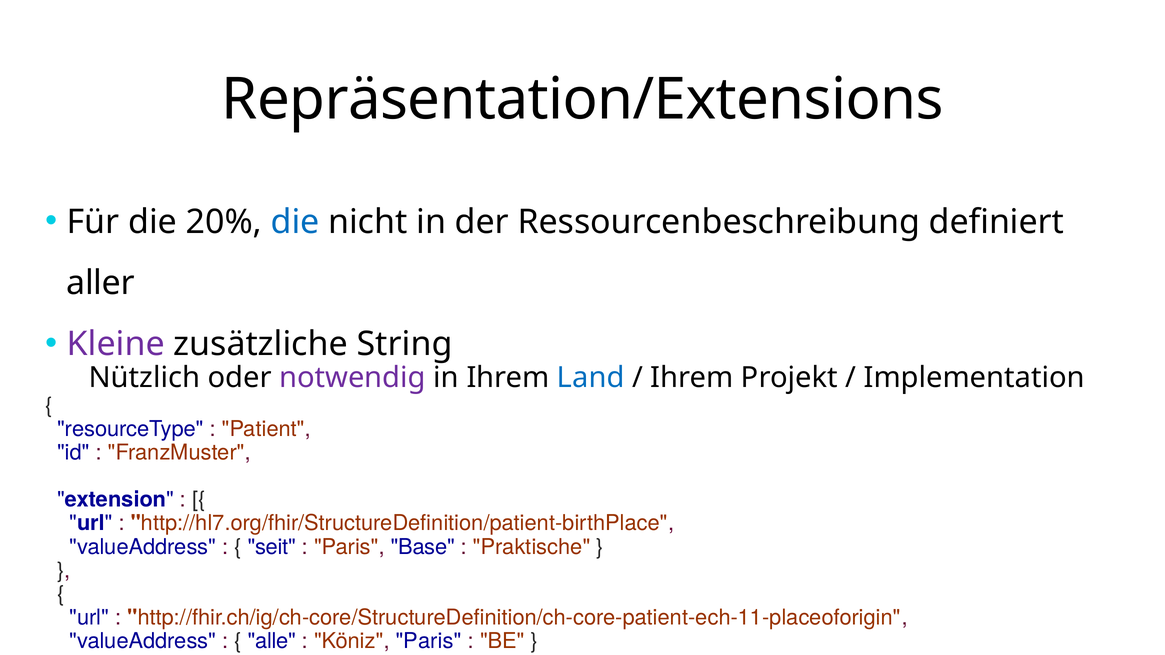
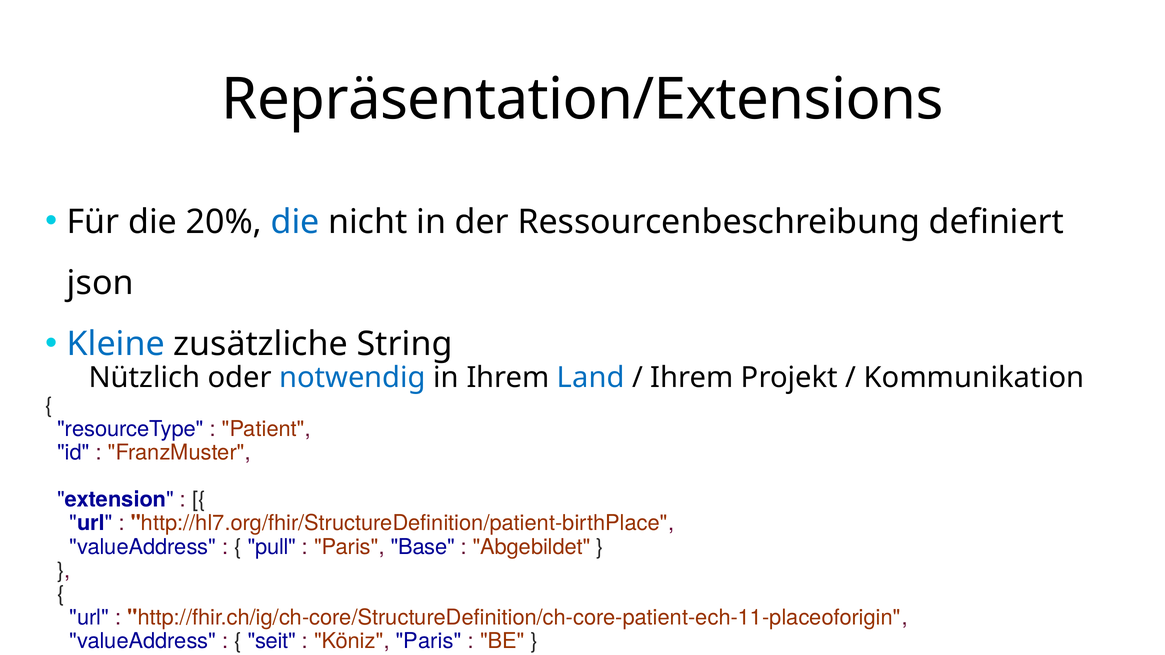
aller: aller -> json
Kleine colour: purple -> blue
notwendig colour: purple -> blue
Implementation: Implementation -> Kommunikation
seit: seit -> pull
Praktische: Praktische -> Abgebildet
alle: alle -> seit
